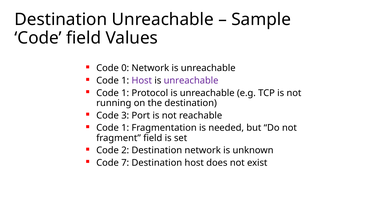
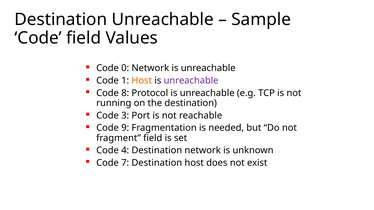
Host at (142, 81) colour: purple -> orange
1 at (125, 93): 1 -> 8
1 at (125, 128): 1 -> 9
2: 2 -> 4
